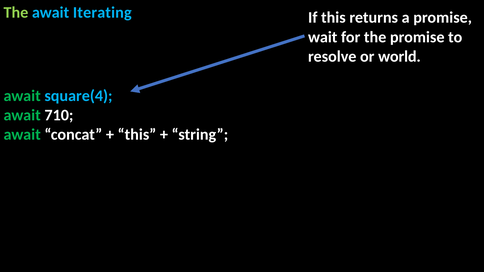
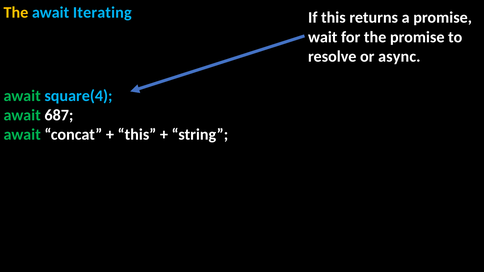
The at (16, 13) colour: light green -> yellow
world: world -> async
710: 710 -> 687
